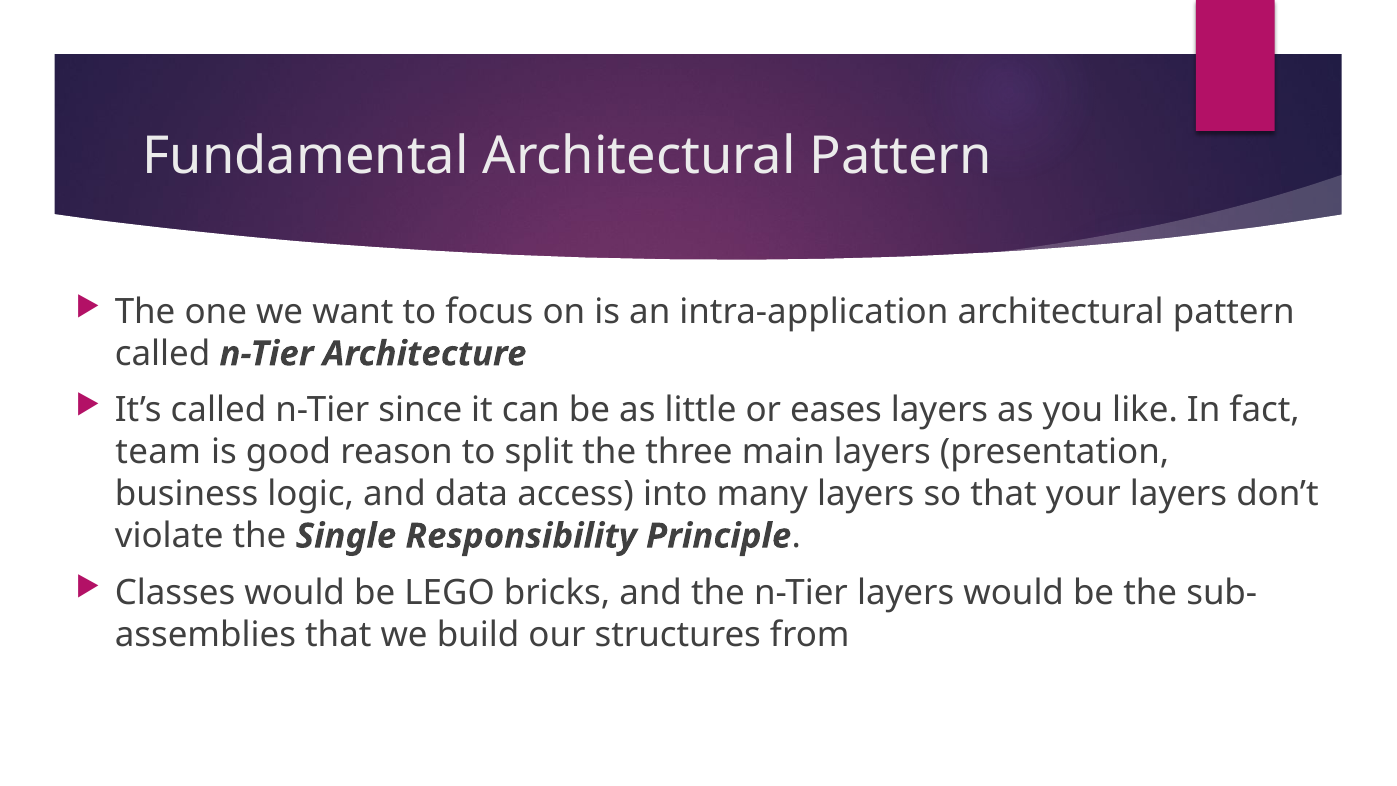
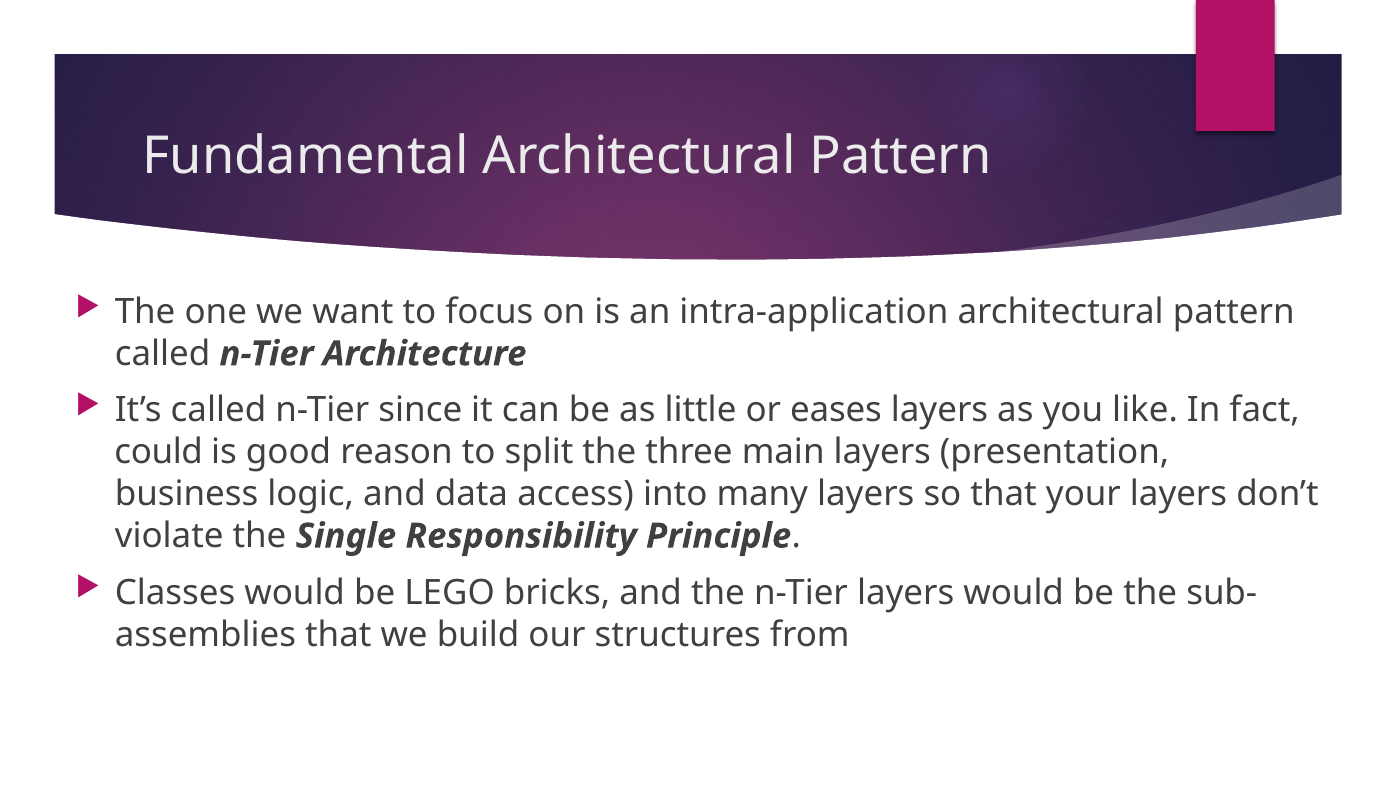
team: team -> could
